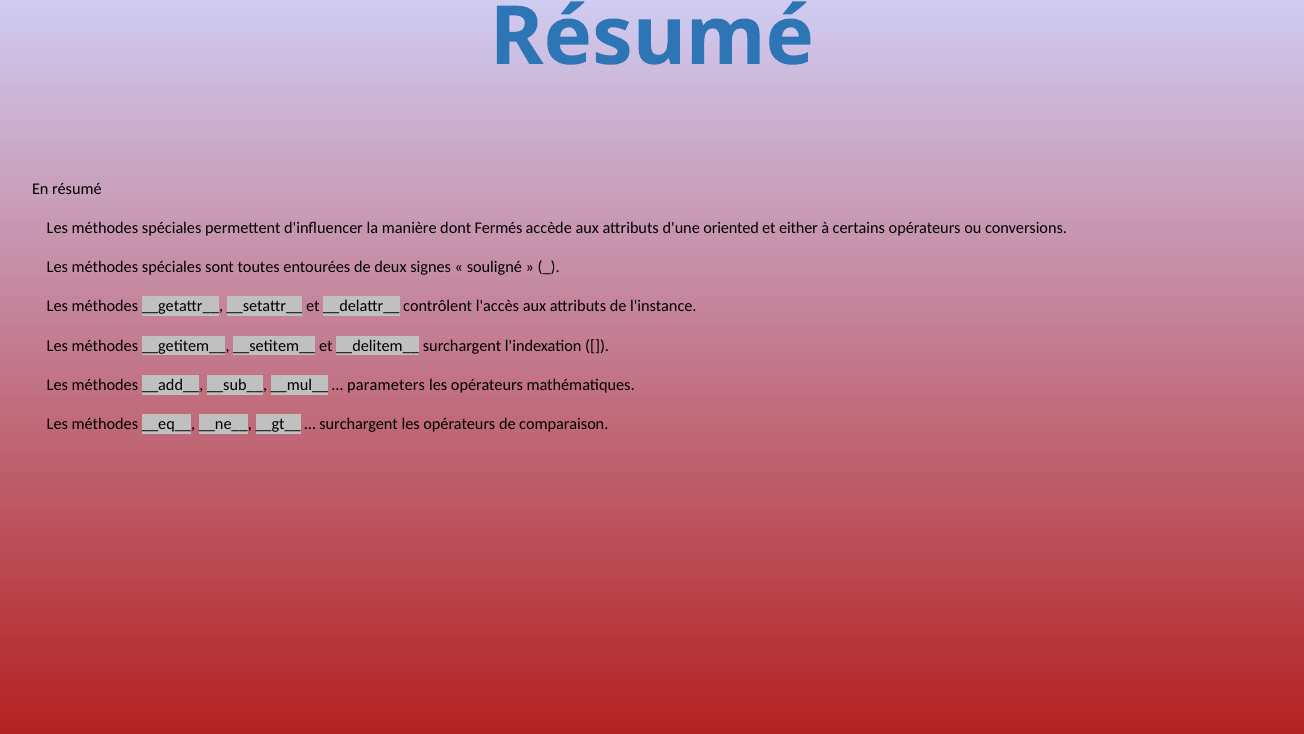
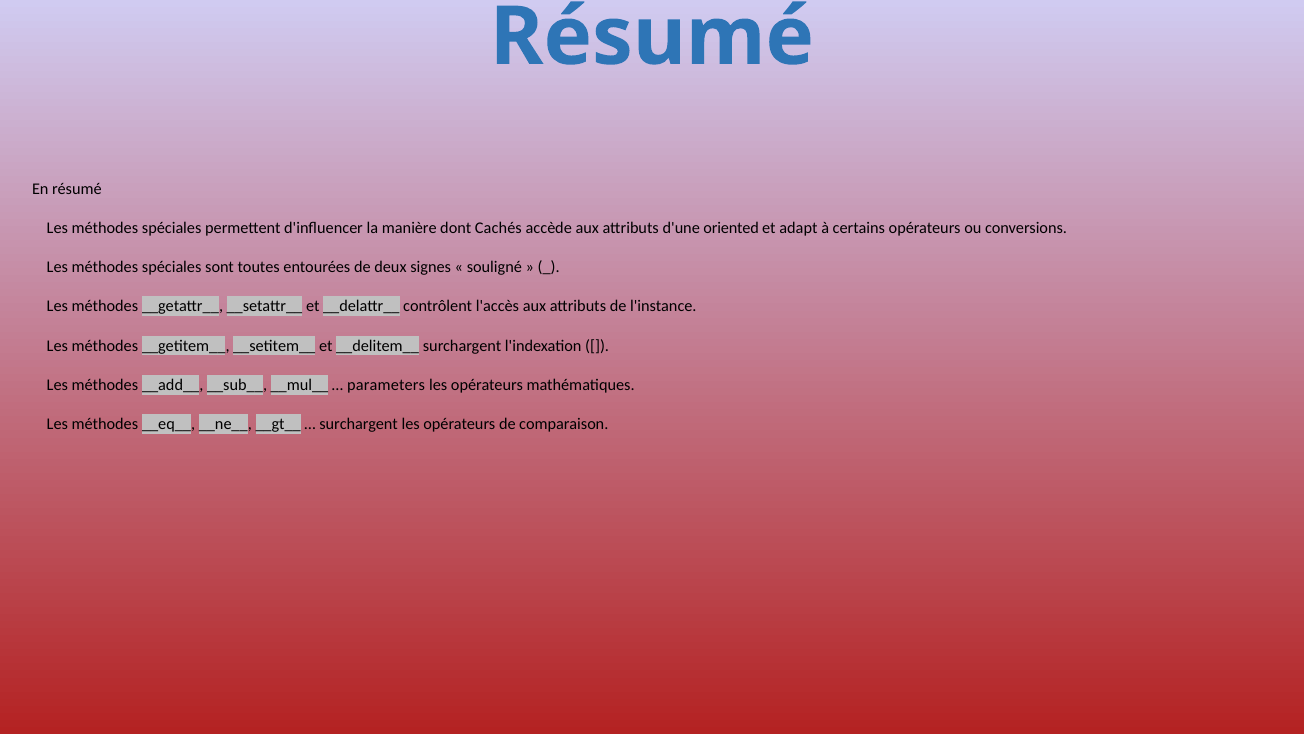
Fermés: Fermés -> Cachés
either: either -> adapt
